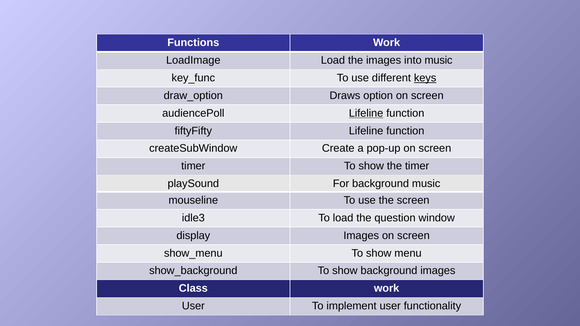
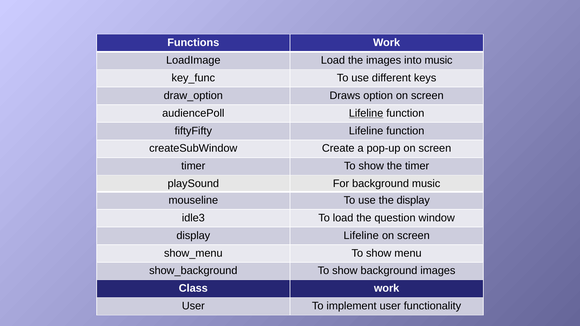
keys underline: present -> none
the screen: screen -> display
display Images: Images -> Lifeline
